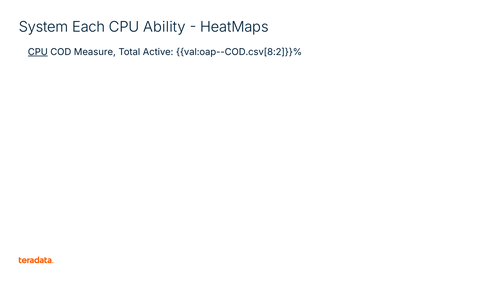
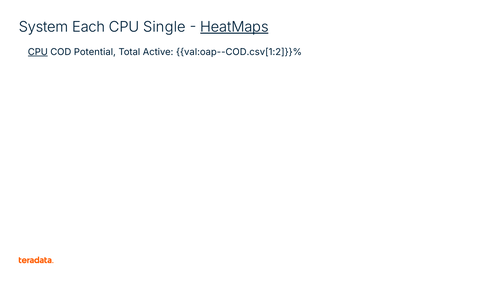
Ability: Ability -> Single
HeatMaps underline: none -> present
Measure: Measure -> Potential
val:oap--COD.csv[8:2]}}%: val:oap--COD.csv[8:2]}}% -> val:oap--COD.csv[1:2]}}%
